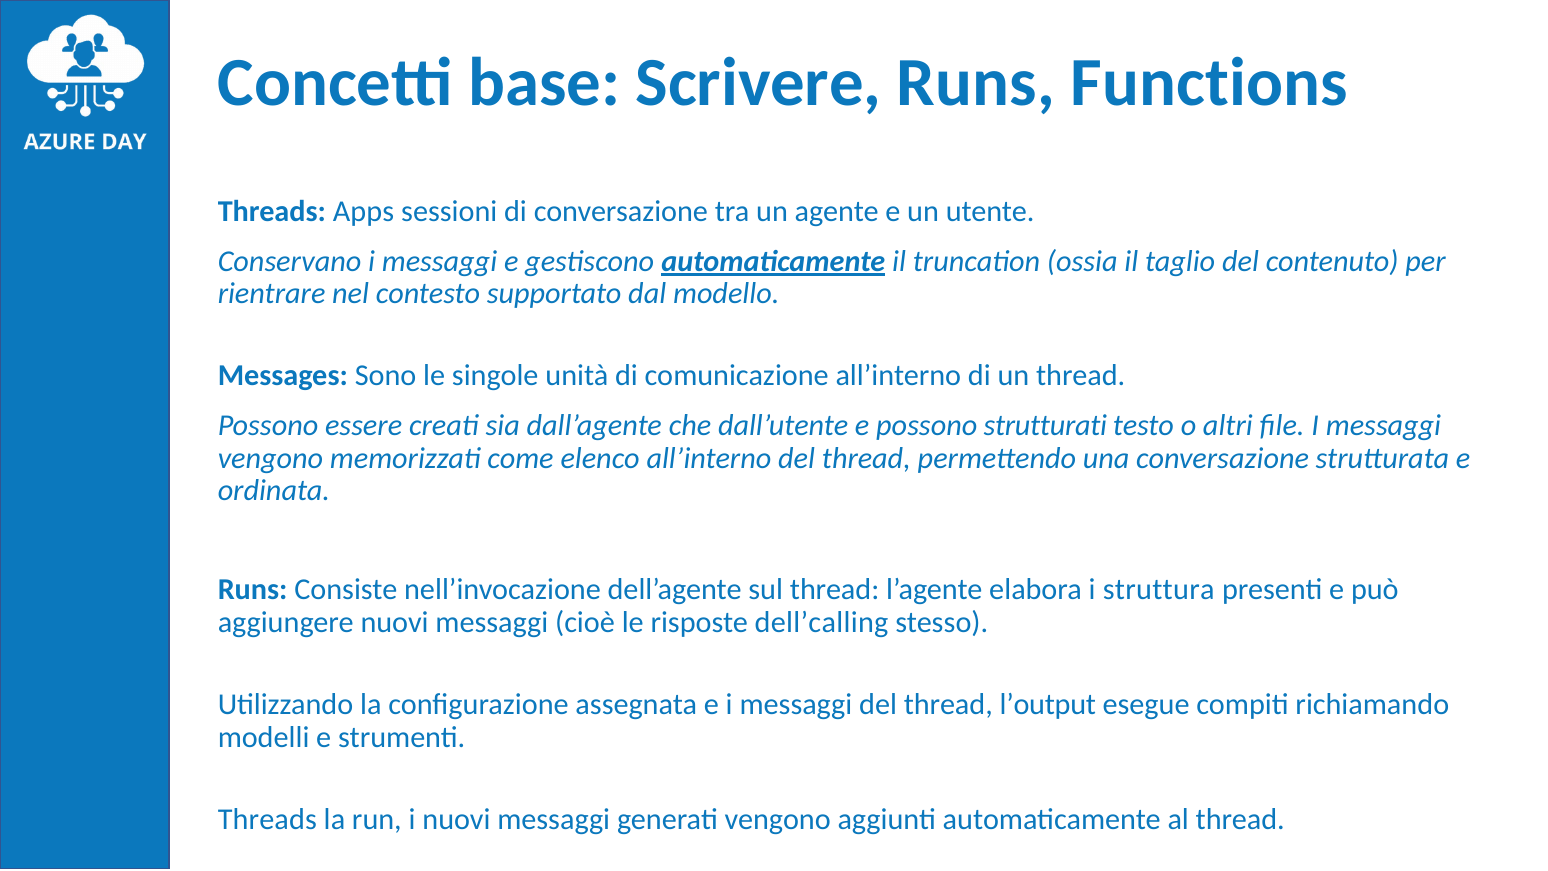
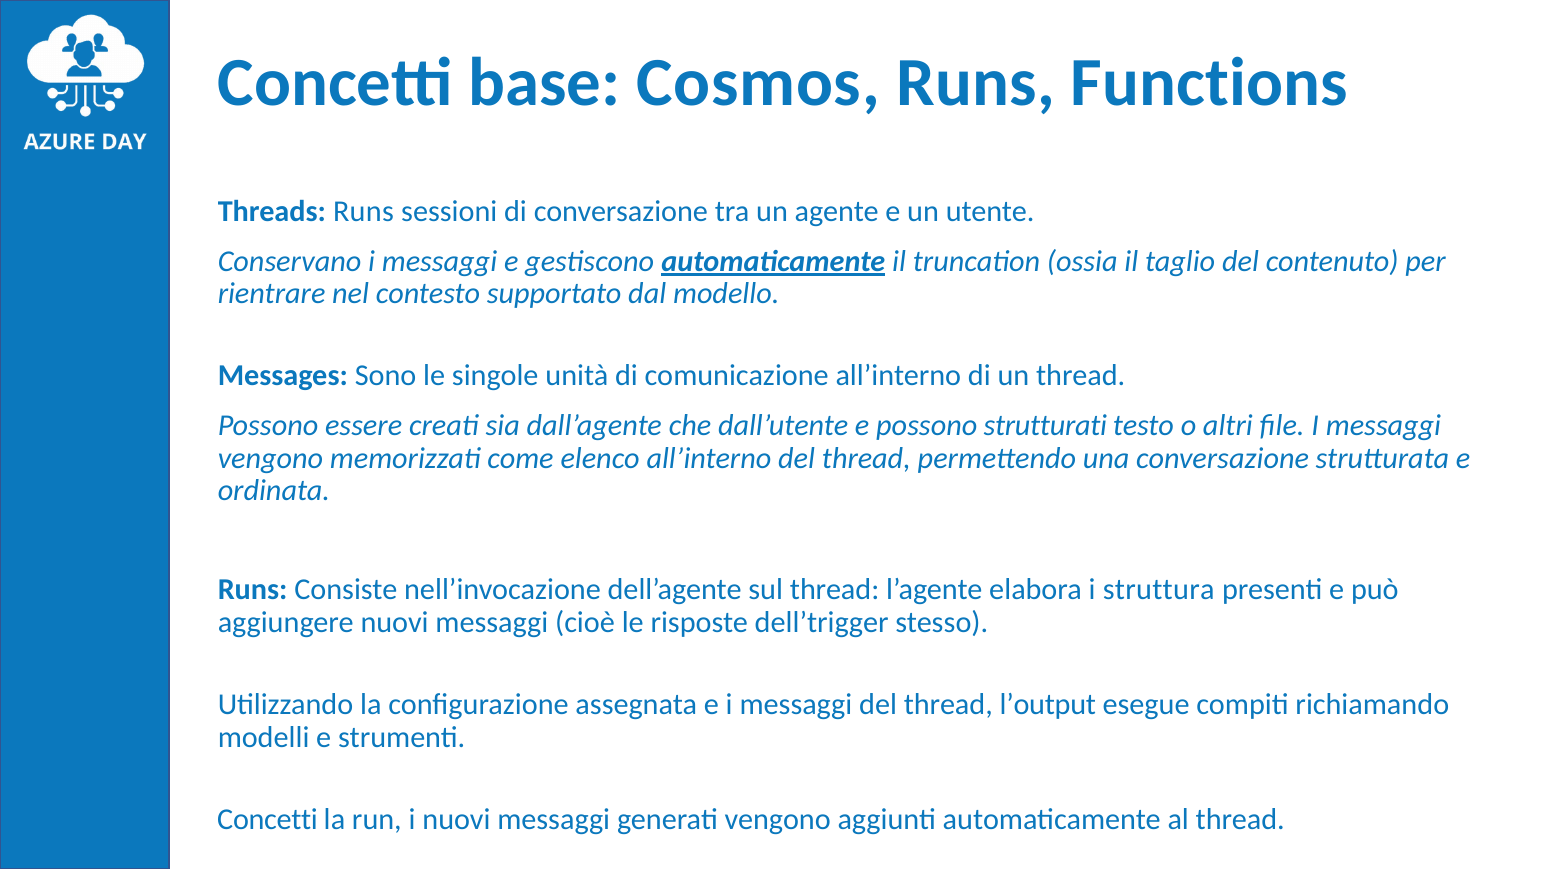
Scrivere: Scrivere -> Cosmos
Threads Apps: Apps -> Runs
dell’calling: dell’calling -> dell’trigger
Threads at (267, 819): Threads -> Concetti
